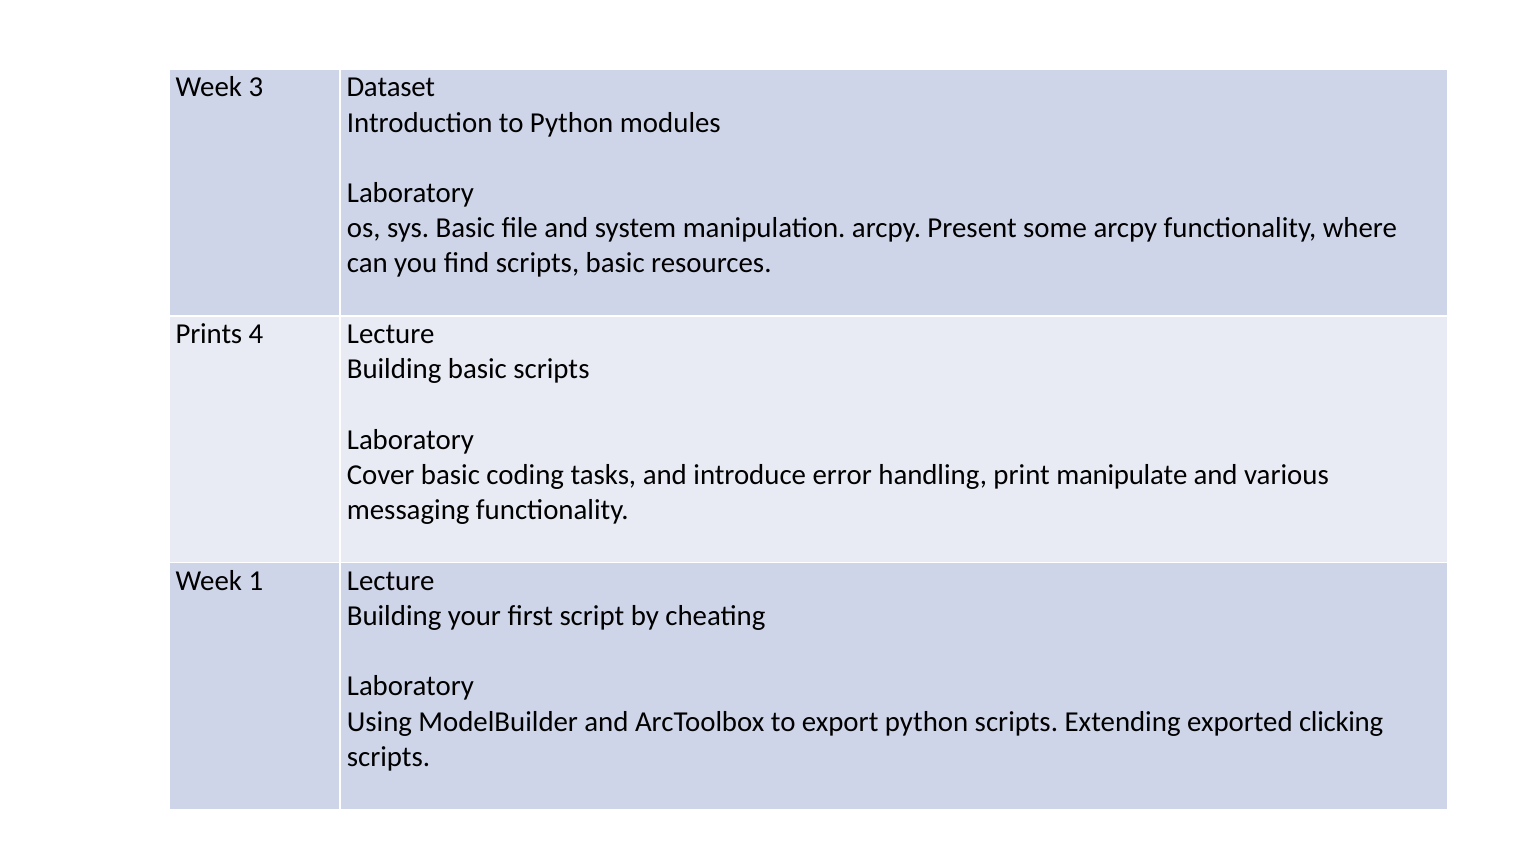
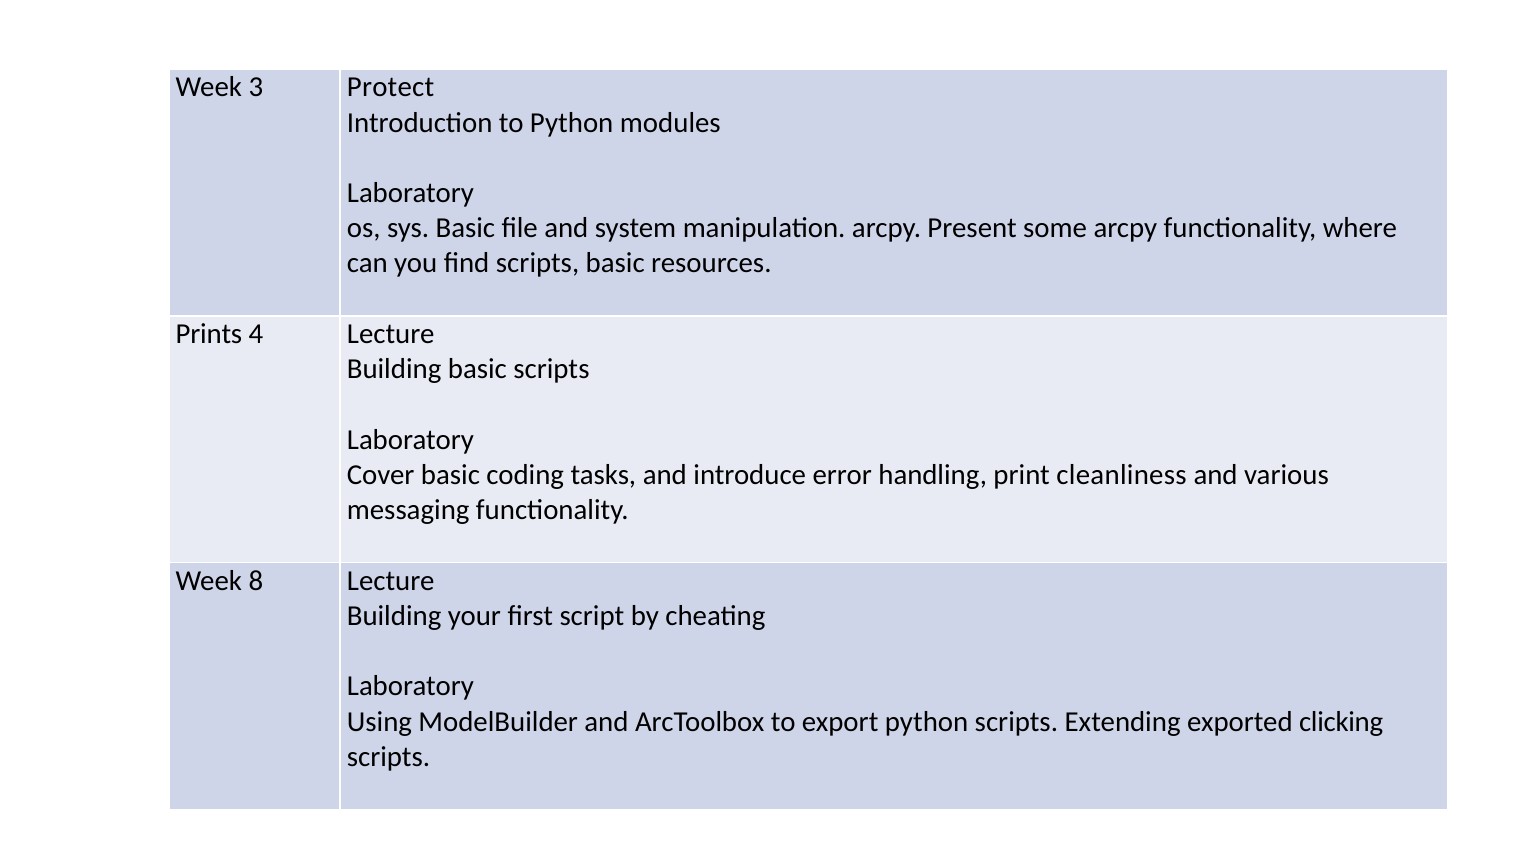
Dataset: Dataset -> Protect
manipulate: manipulate -> cleanliness
1: 1 -> 8
